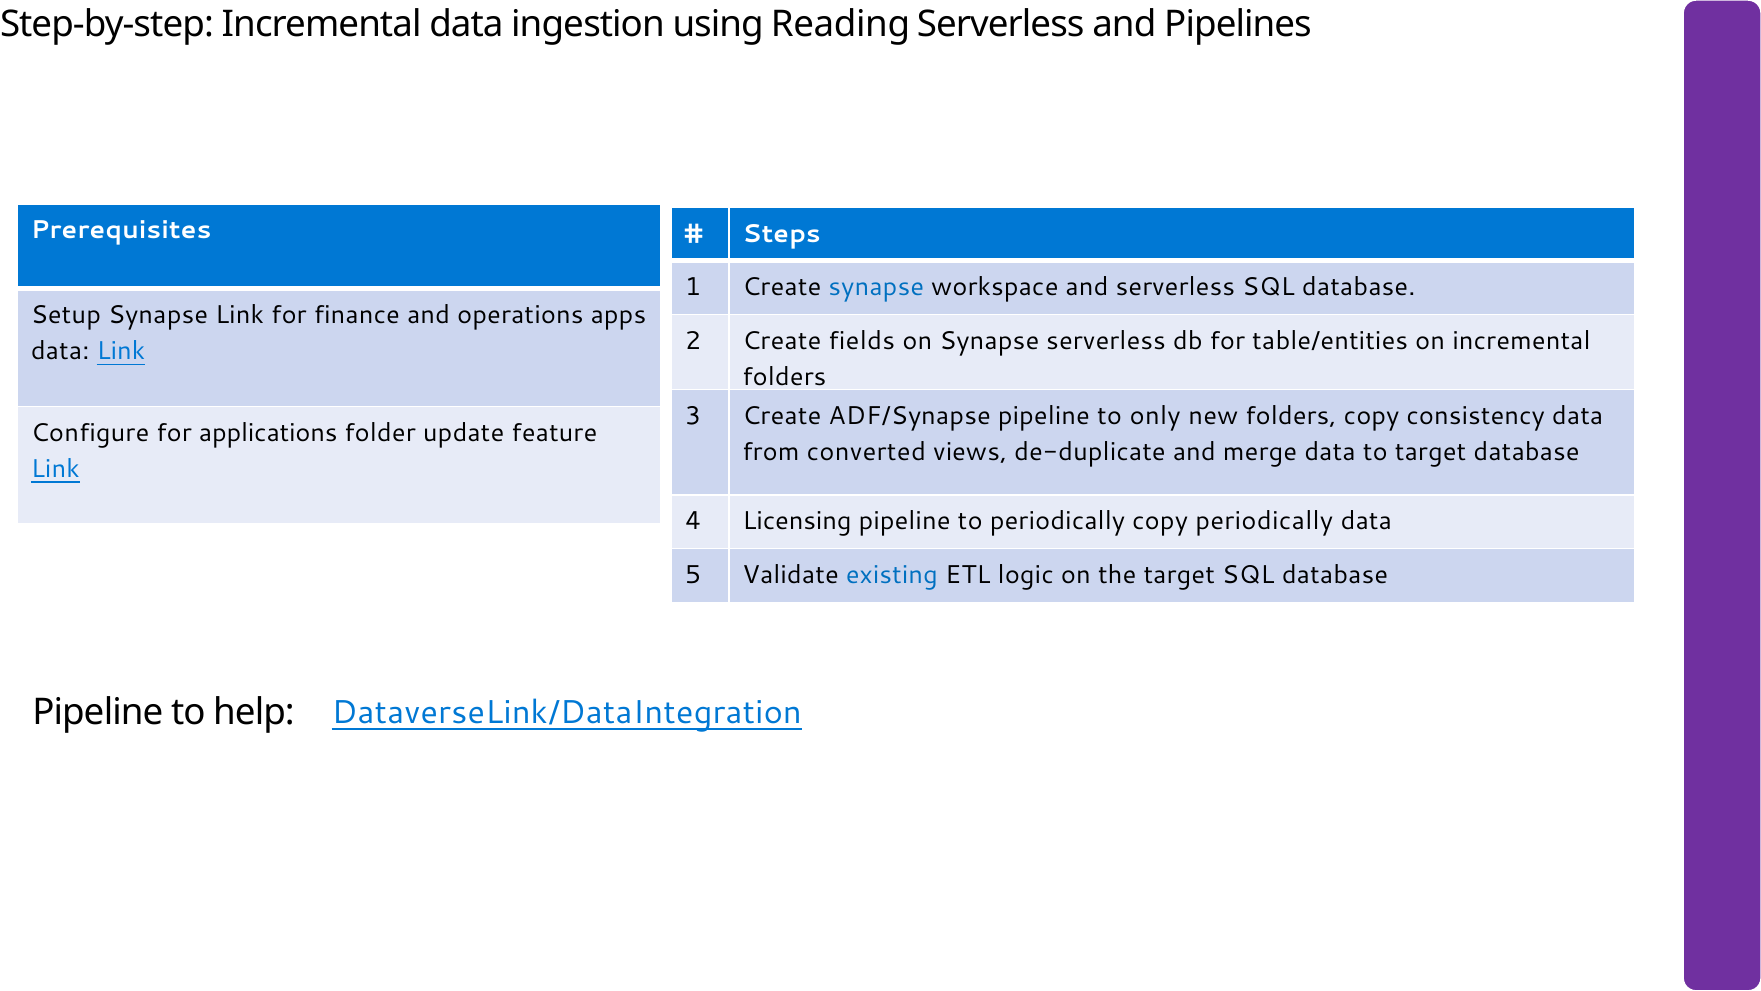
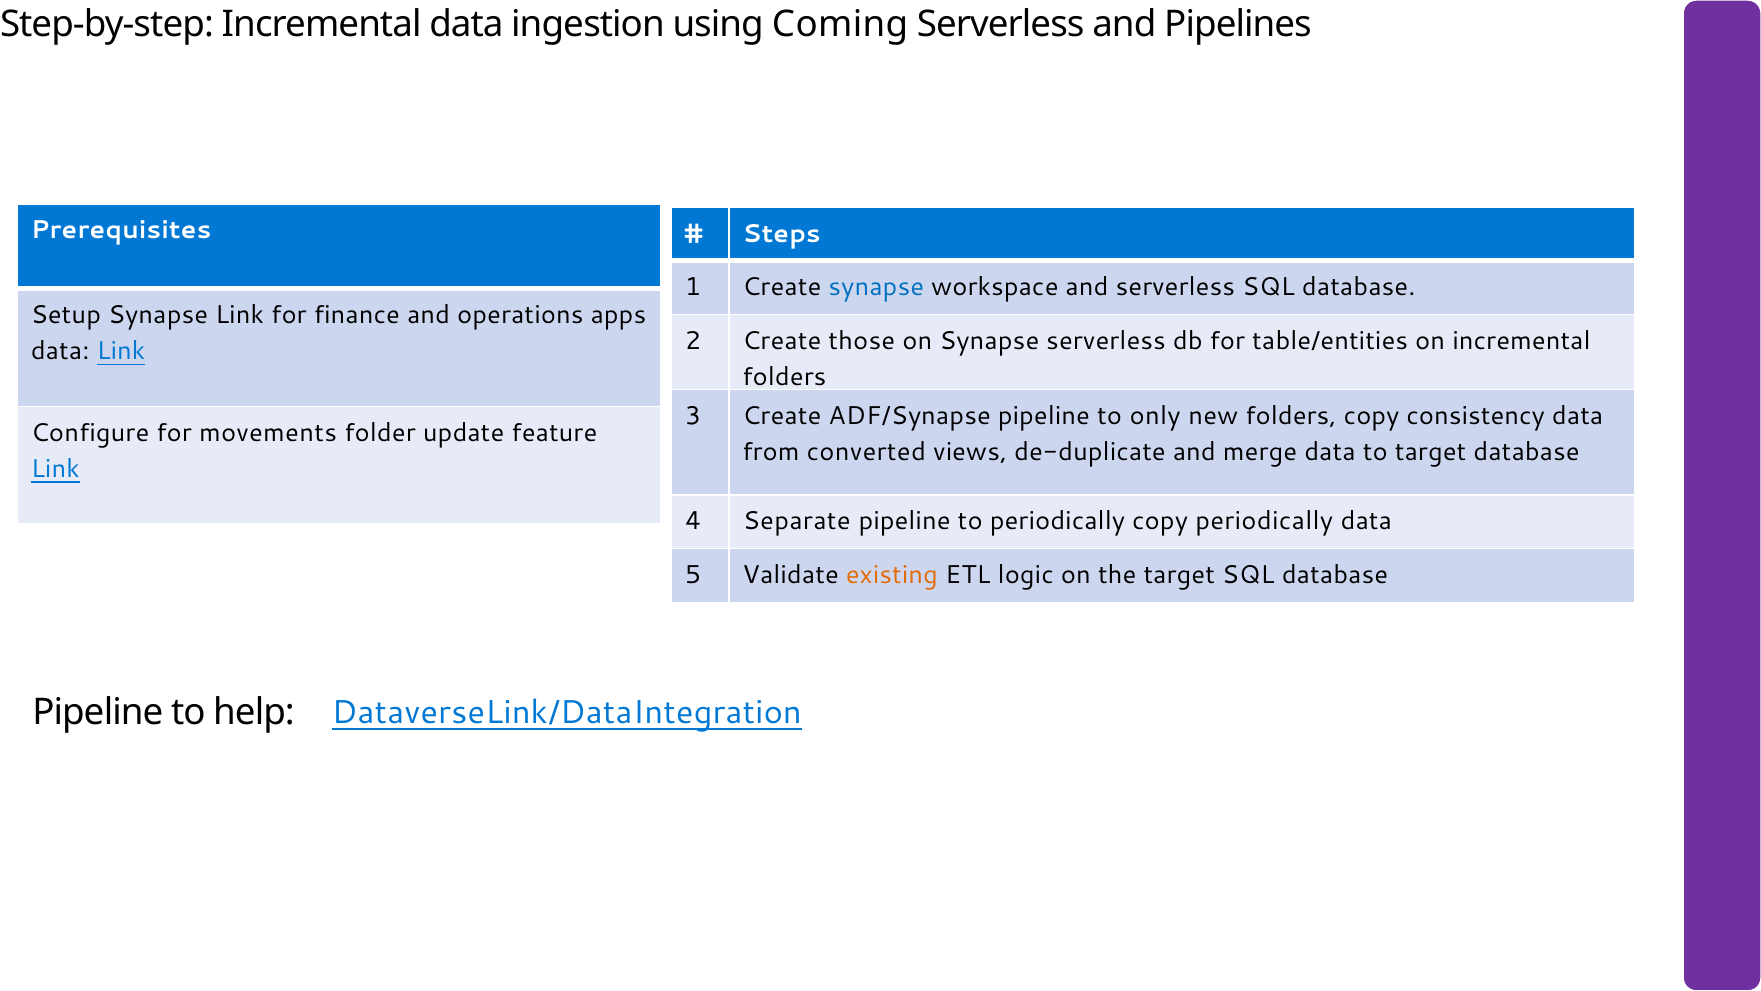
Reading: Reading -> Coming
fields: fields -> those
applications: applications -> movements
Licensing: Licensing -> Separate
existing colour: blue -> orange
